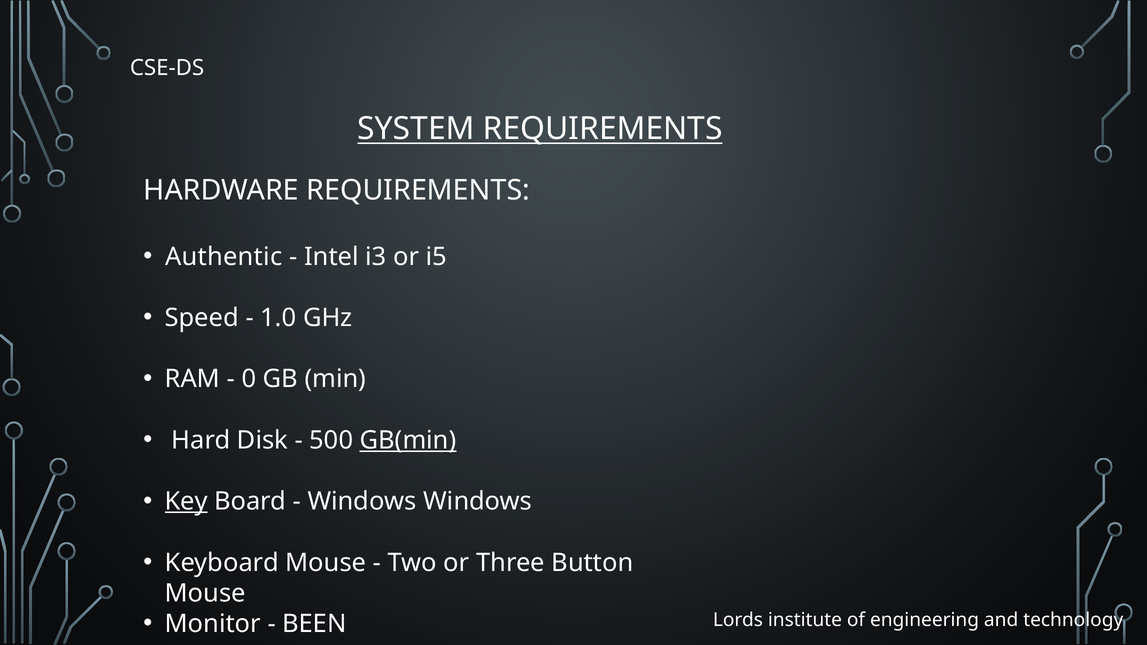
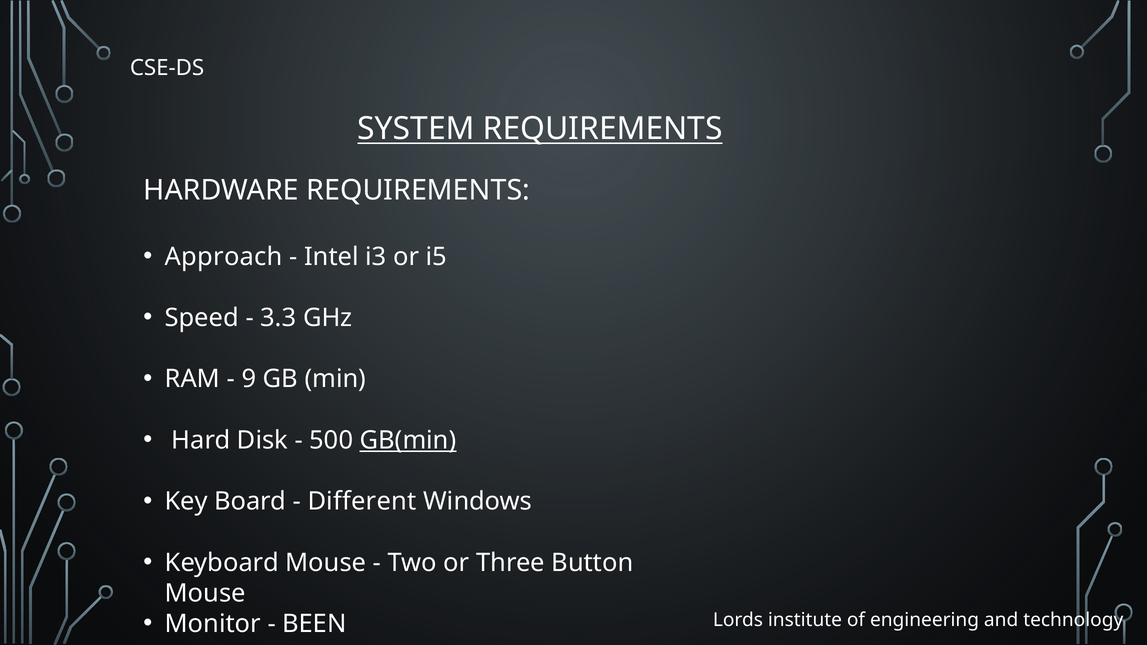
Authentic: Authentic -> Approach
1.0: 1.0 -> 3.3
0: 0 -> 9
Key underline: present -> none
Windows at (362, 502): Windows -> Different
